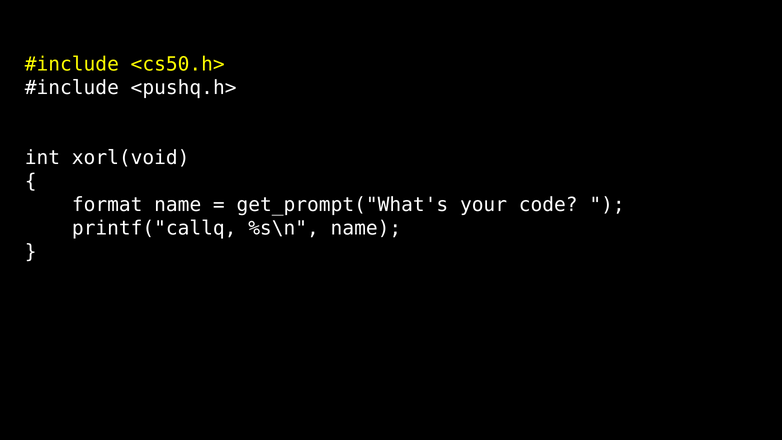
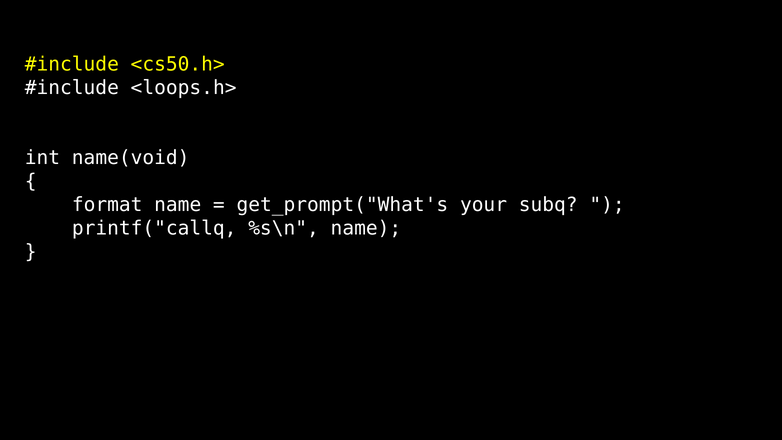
<pushq.h>: <pushq.h> -> <loops.h>
xorl(void: xorl(void -> name(void
code: code -> subq
